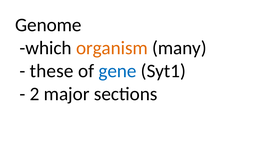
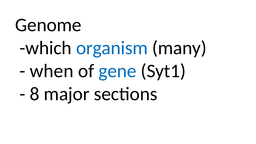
organism colour: orange -> blue
these: these -> when
2: 2 -> 8
